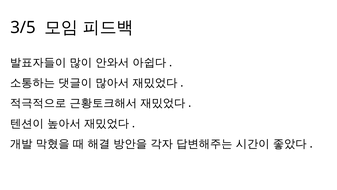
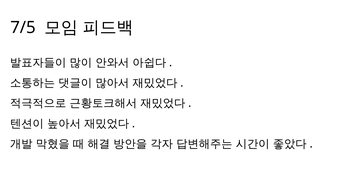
3/5: 3/5 -> 7/5
